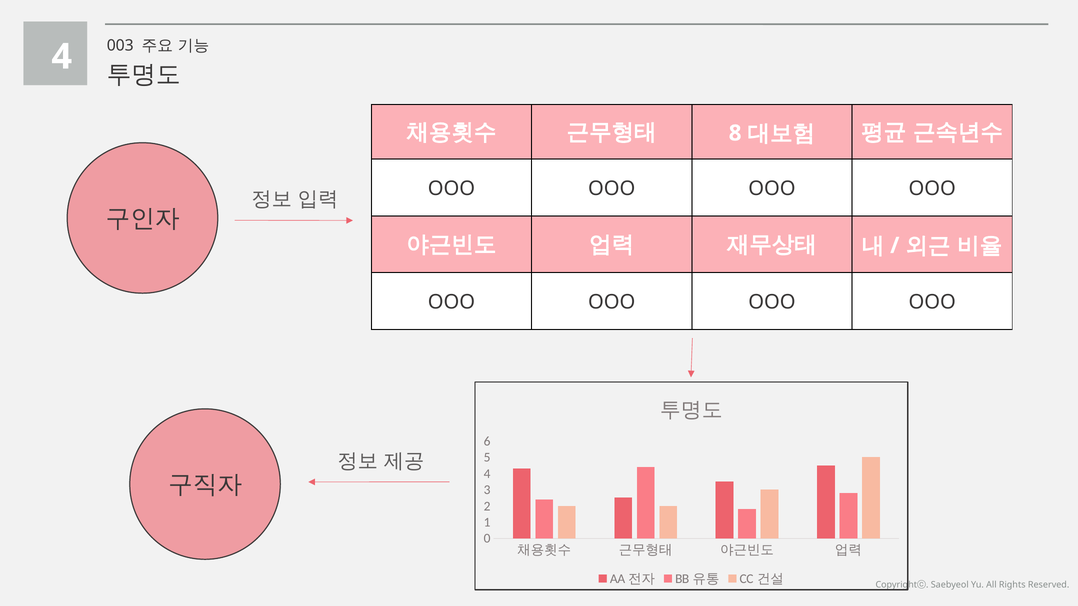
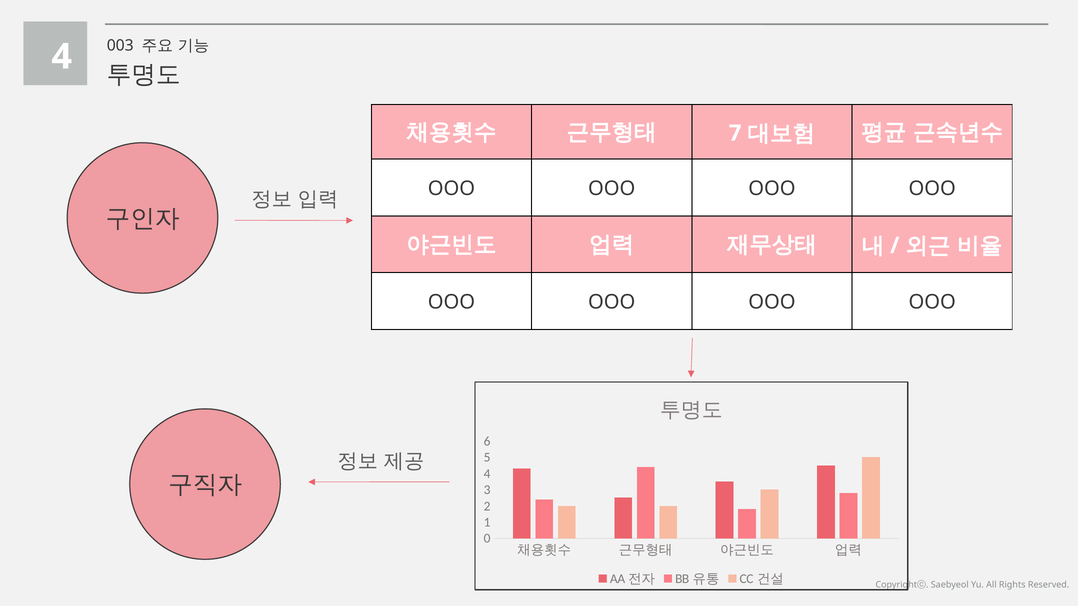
8: 8 -> 7
